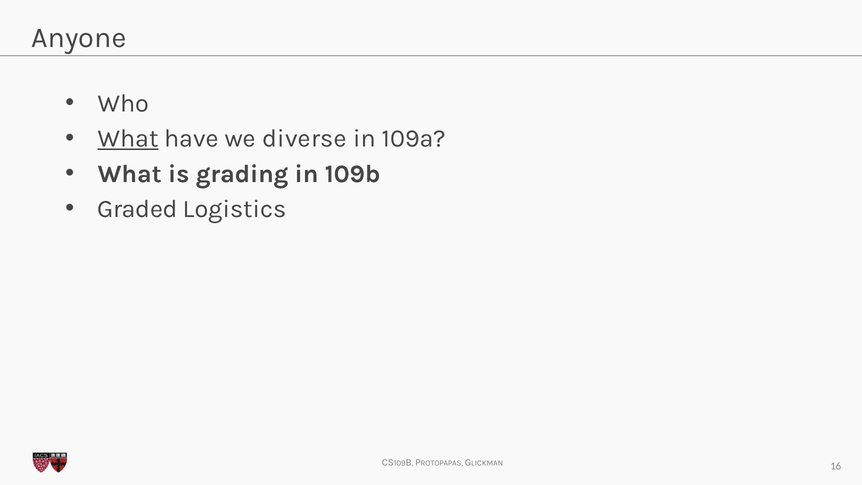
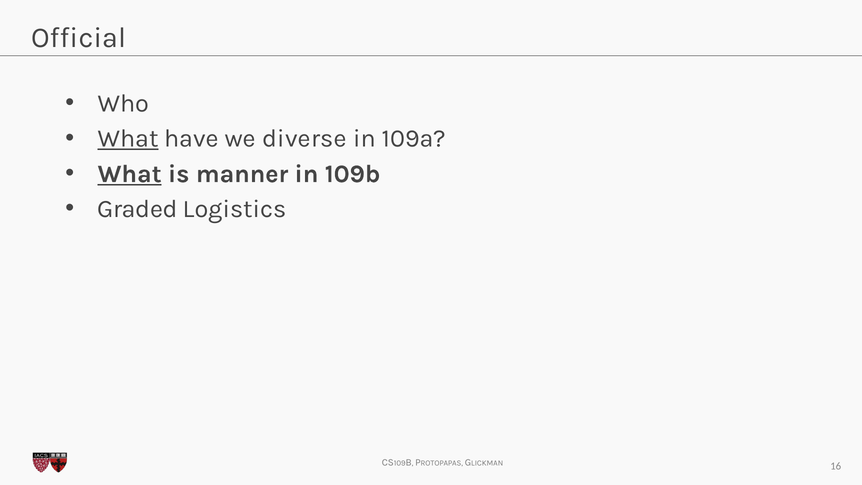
Anyone: Anyone -> Official
What at (130, 174) underline: none -> present
grading: grading -> manner
